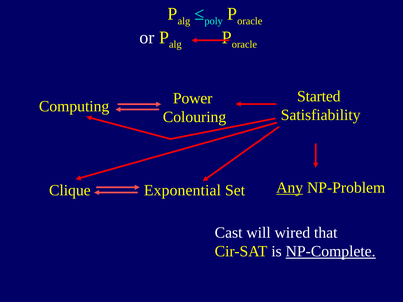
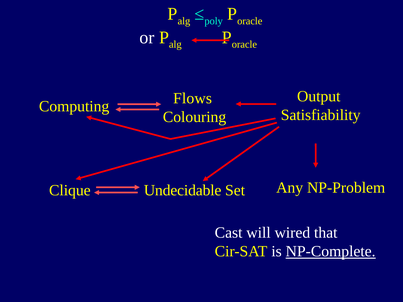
Started: Started -> Output
Power: Power -> Flows
Any underline: present -> none
Exponential: Exponential -> Undecidable
